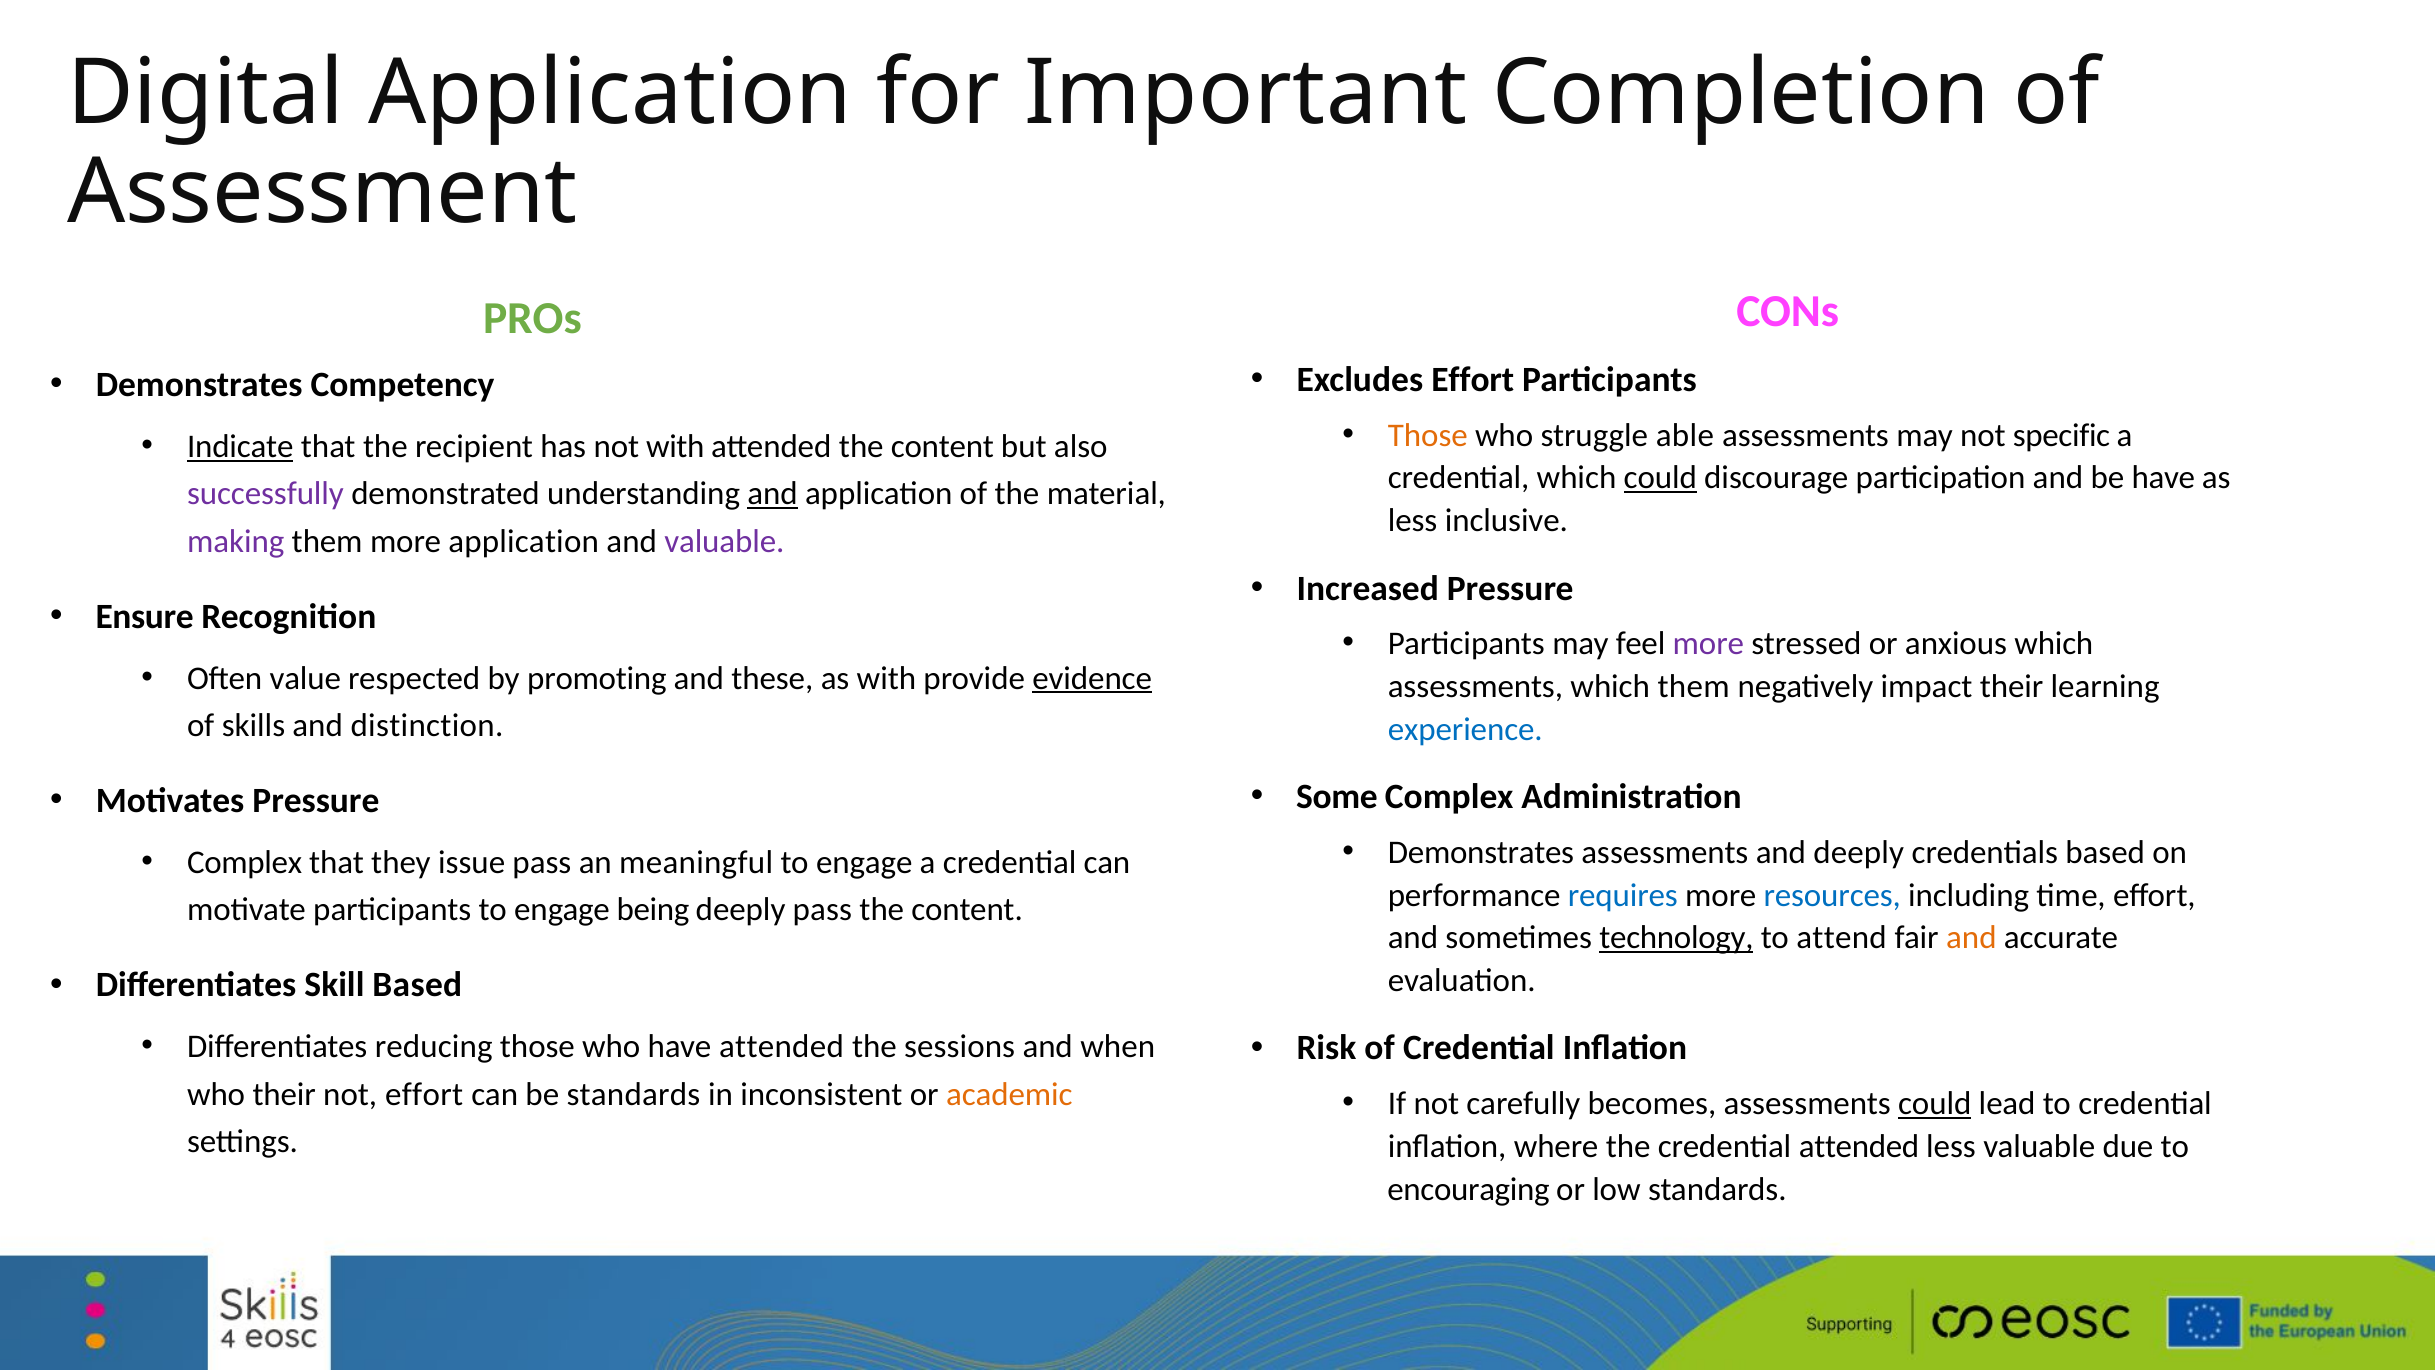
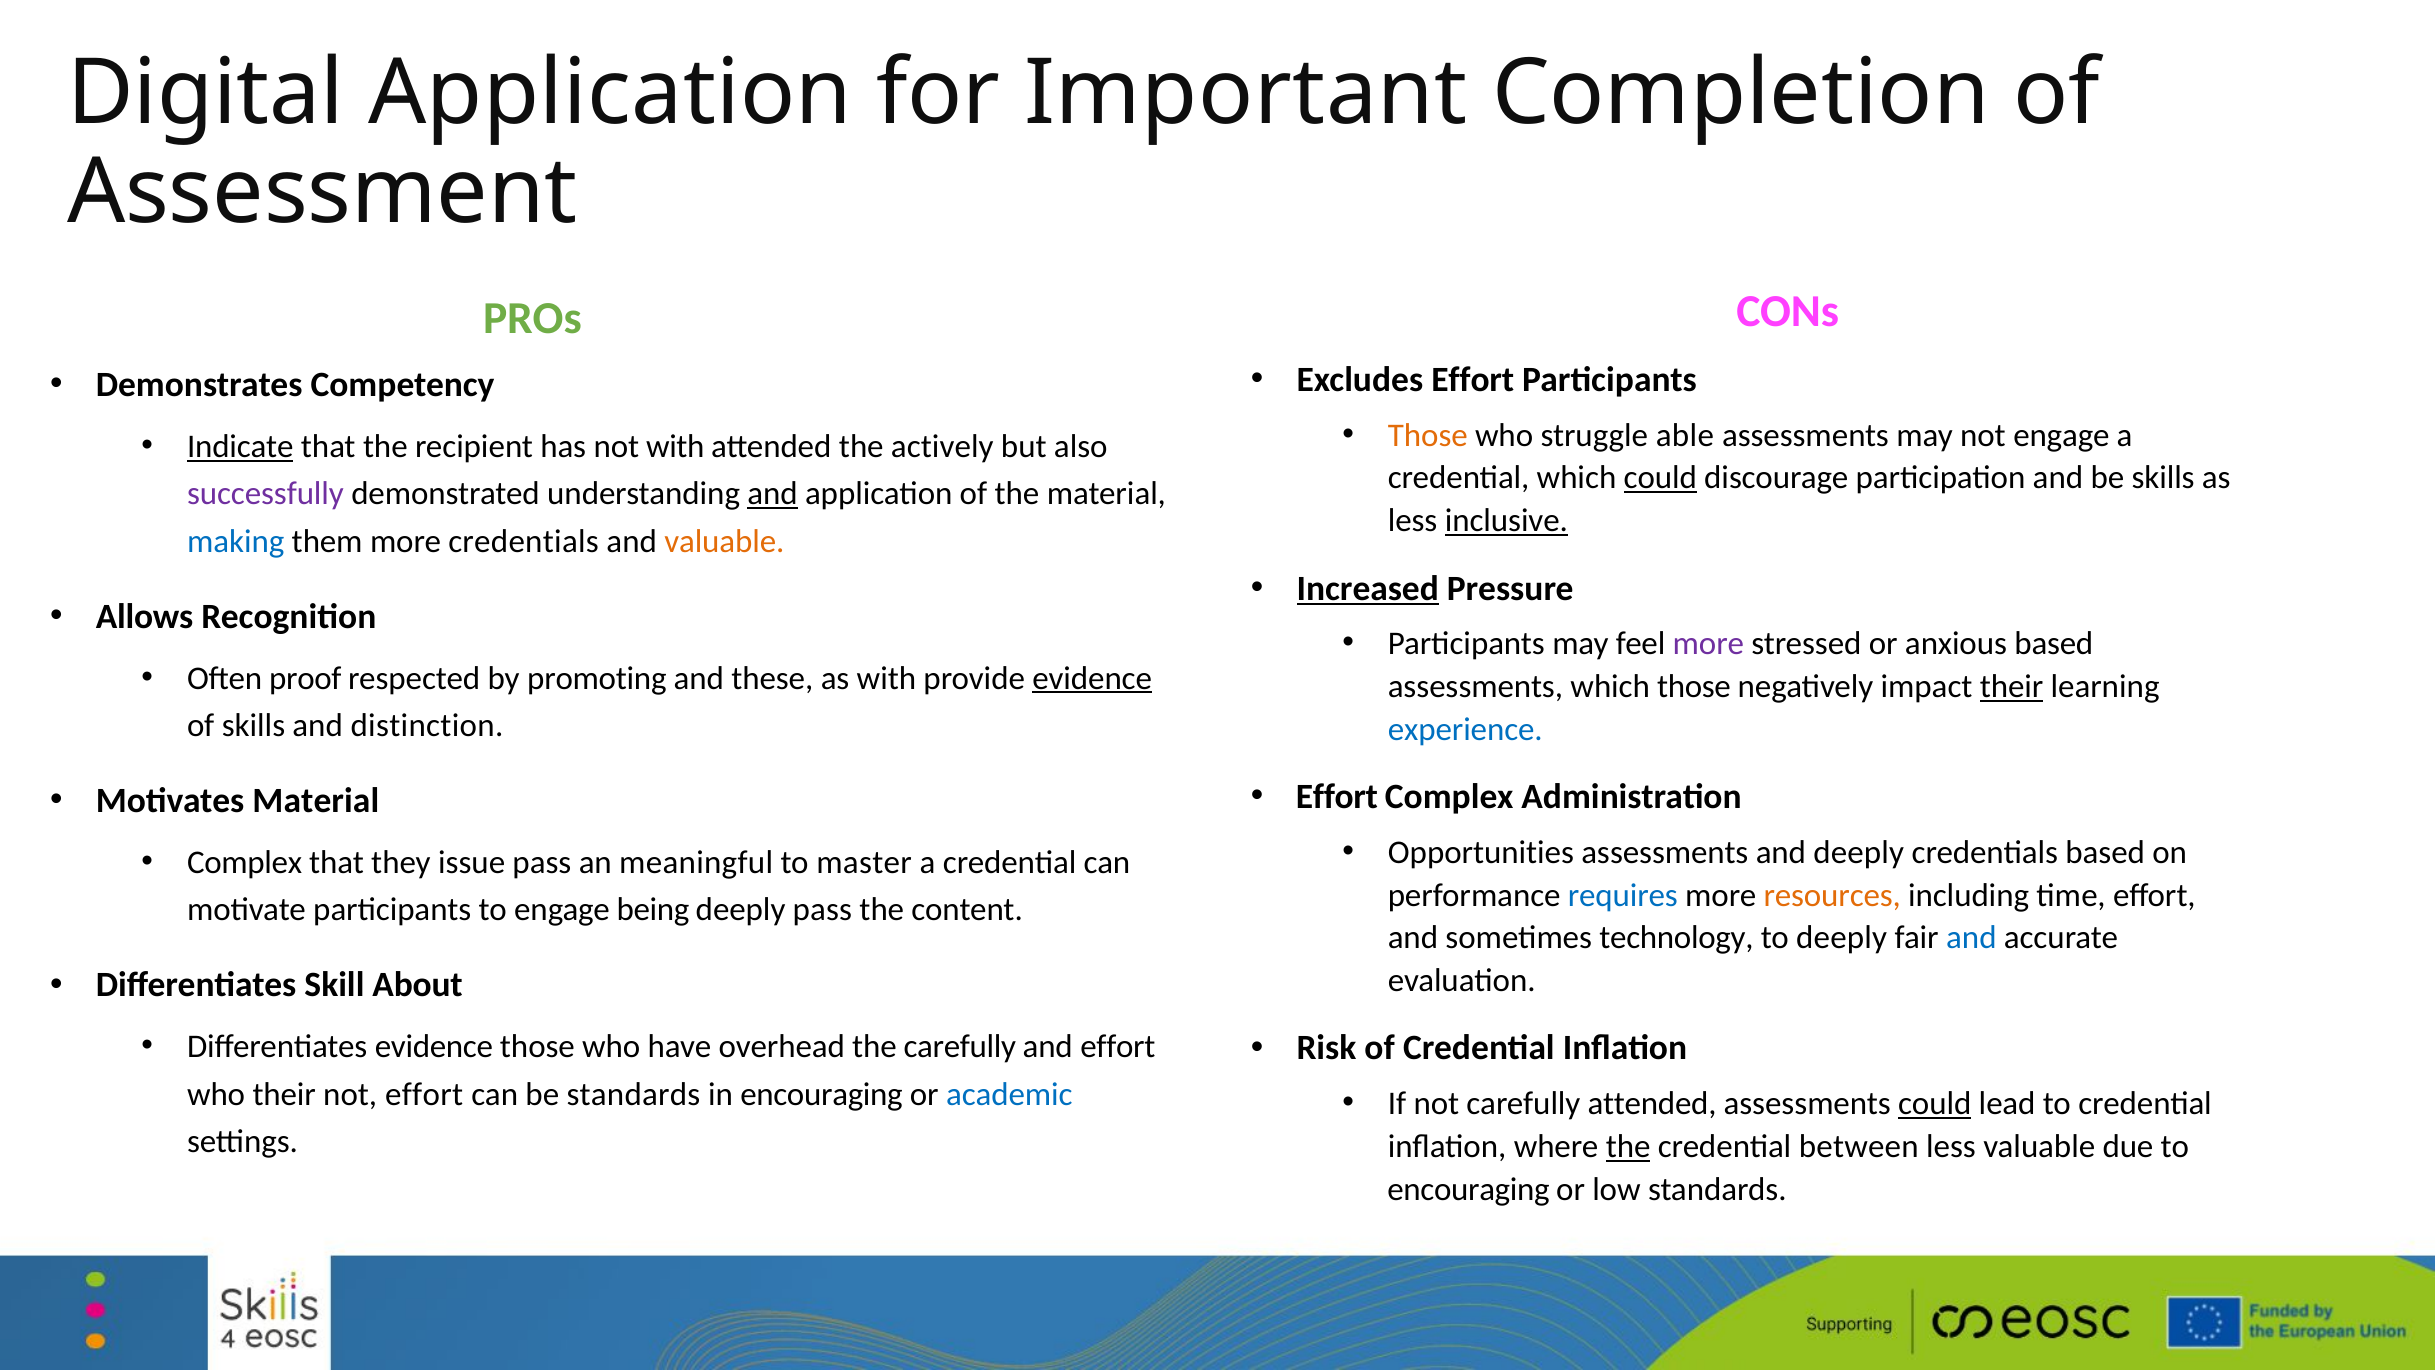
not specific: specific -> engage
attended the content: content -> actively
be have: have -> skills
inclusive underline: none -> present
making colour: purple -> blue
more application: application -> credentials
valuable at (724, 541) colour: purple -> orange
Increased underline: none -> present
Ensure: Ensure -> Allows
anxious which: which -> based
value: value -> proof
which them: them -> those
their at (2012, 686) underline: none -> present
Some at (1337, 797): Some -> Effort
Motivates Pressure: Pressure -> Material
Demonstrates at (1481, 852): Demonstrates -> Opportunities
engage at (864, 862): engage -> master
resources colour: blue -> orange
technology underline: present -> none
to attend: attend -> deeply
and at (1971, 938) colour: orange -> blue
Skill Based: Based -> About
Differentiates reducing: reducing -> evidence
have attended: attended -> overhead
the sessions: sessions -> carefully
and when: when -> effort
in inconsistent: inconsistent -> encouraging
academic colour: orange -> blue
carefully becomes: becomes -> attended
the at (1628, 1146) underline: none -> present
credential attended: attended -> between
